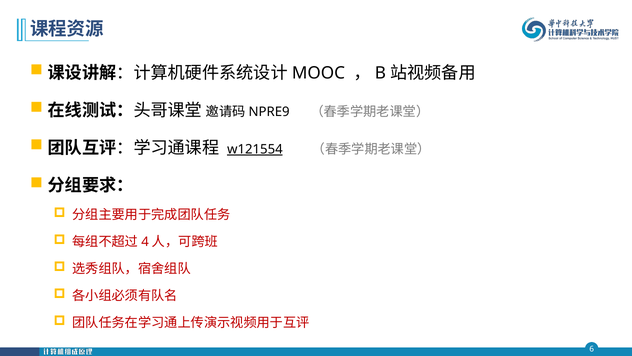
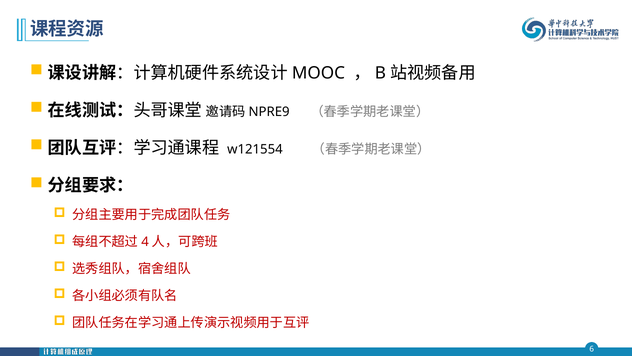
w121554 underline: present -> none
